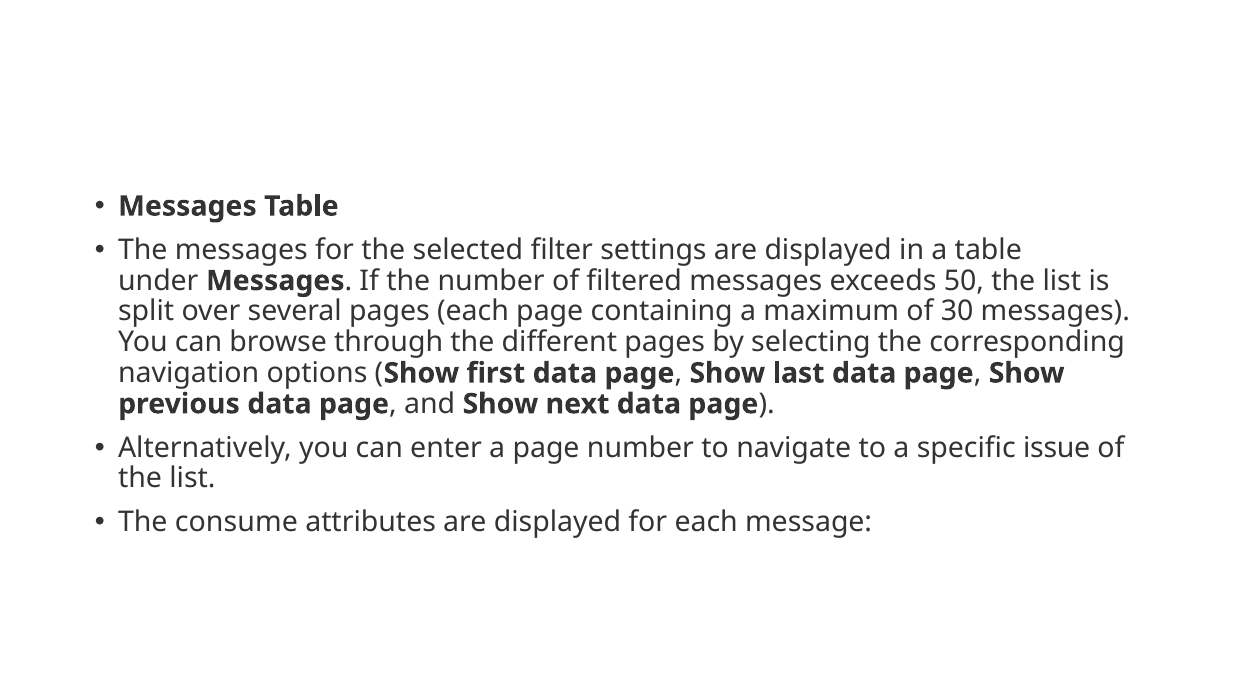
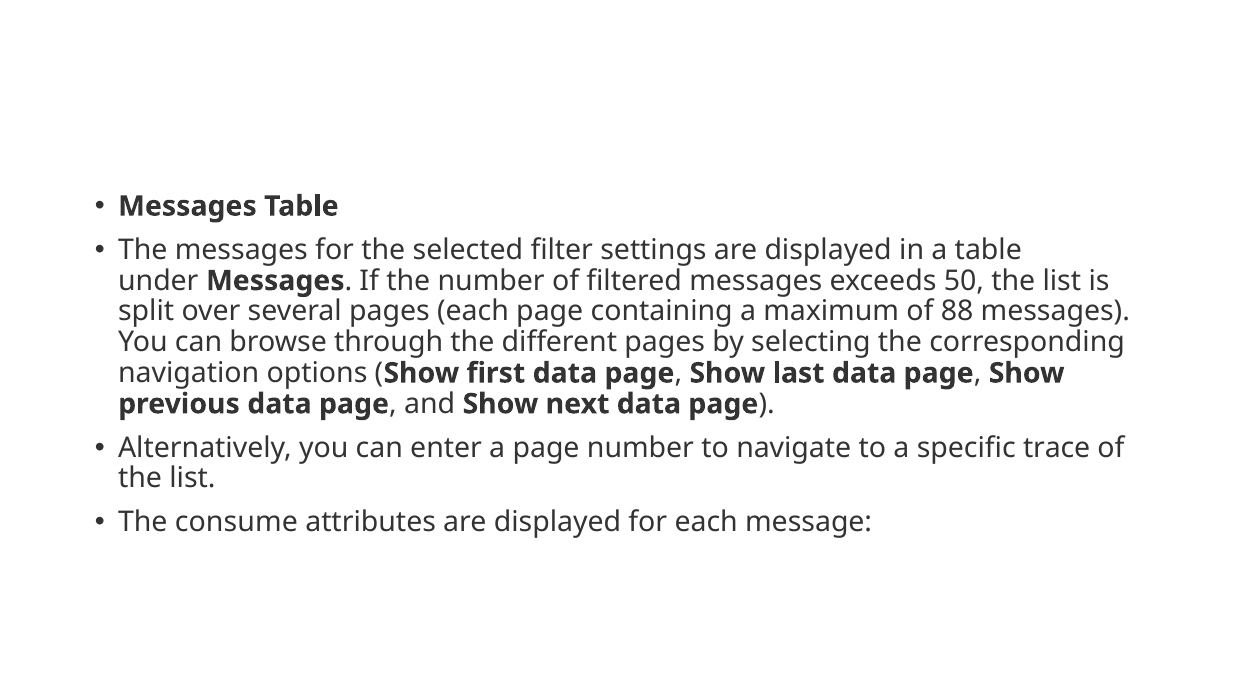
30: 30 -> 88
issue: issue -> trace
